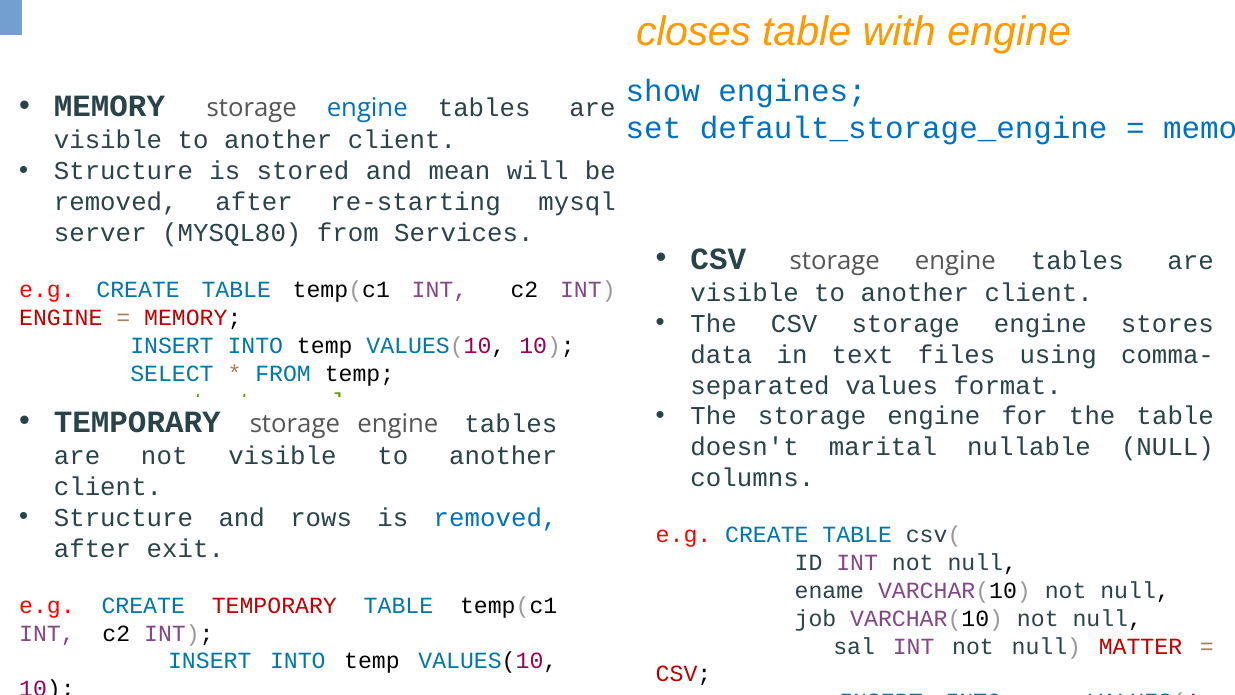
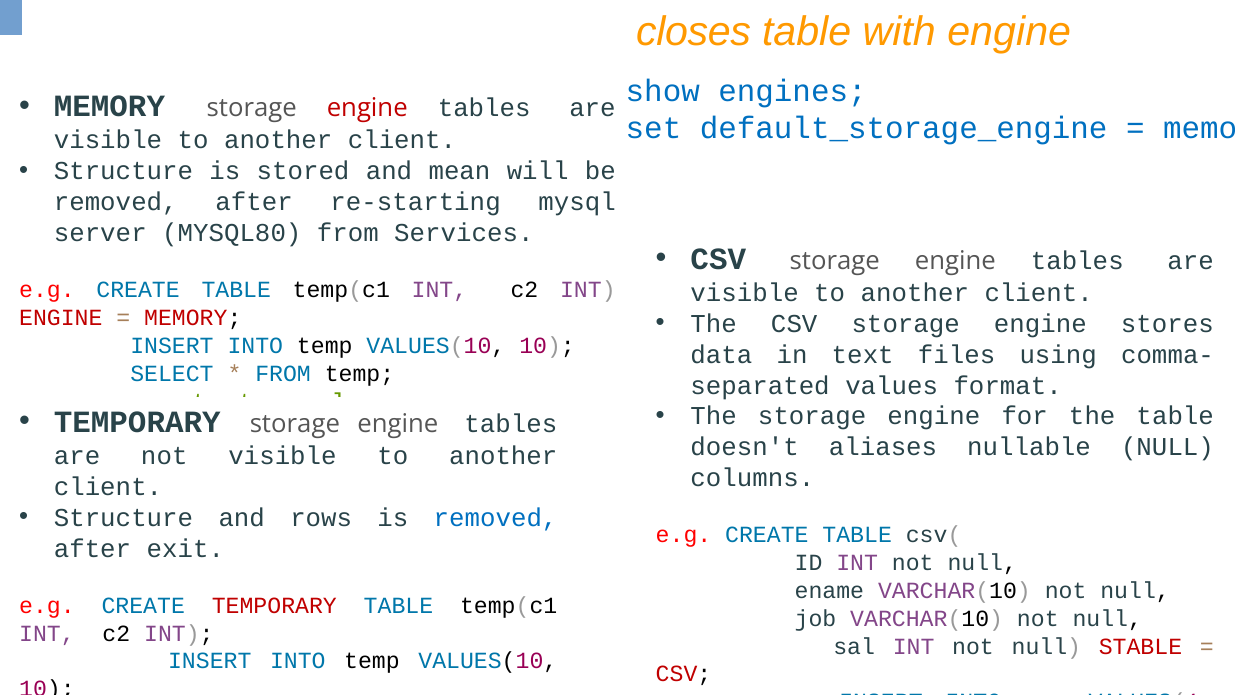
engine at (367, 108) colour: blue -> red
marital: marital -> aliases
MATTER: MATTER -> STABLE
